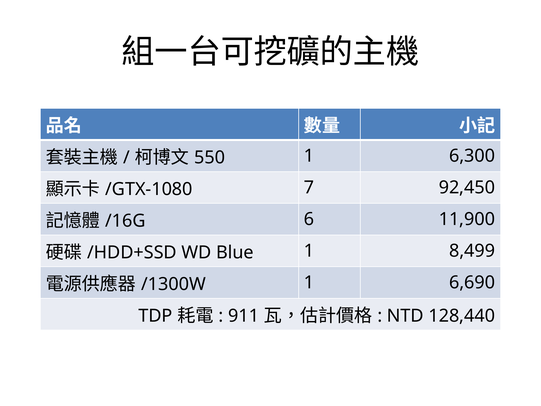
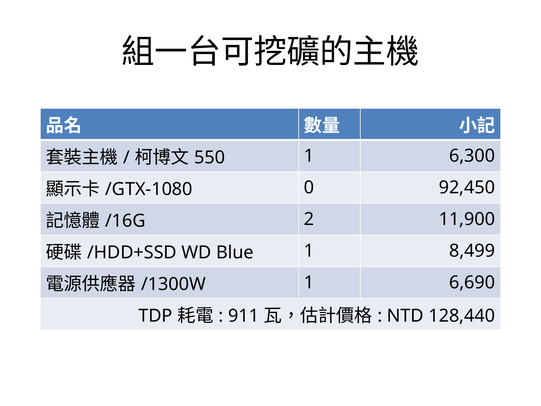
7: 7 -> 0
6: 6 -> 2
